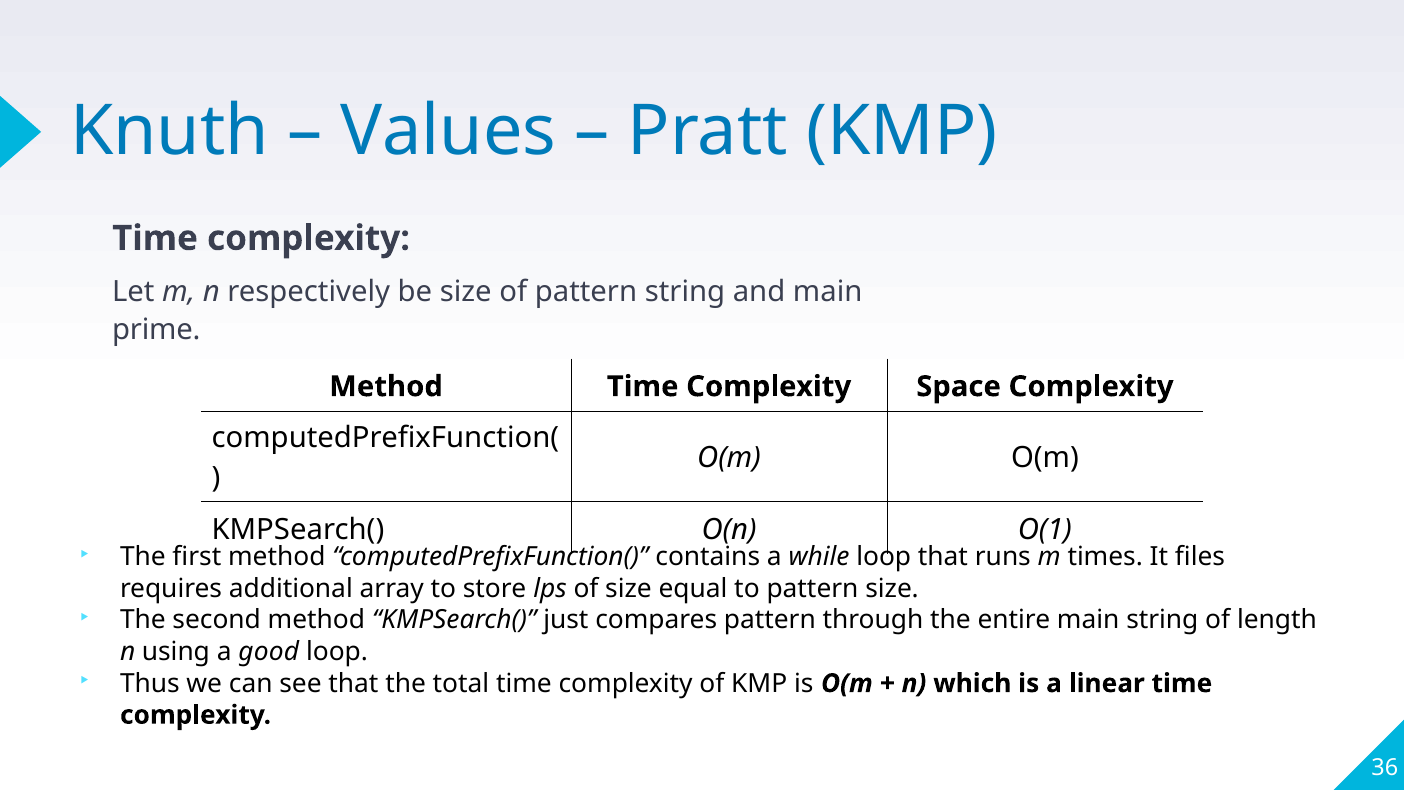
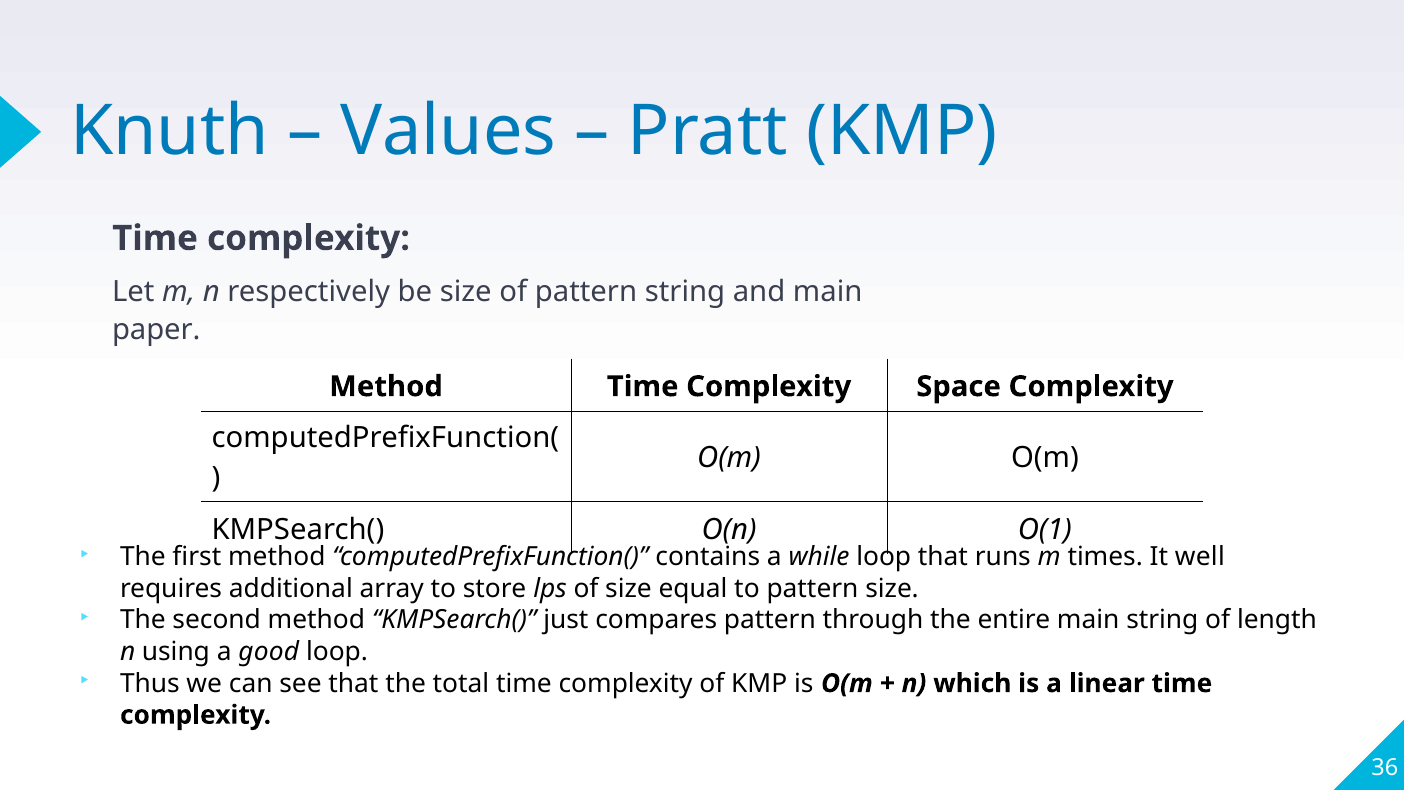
prime: prime -> paper
files: files -> well
